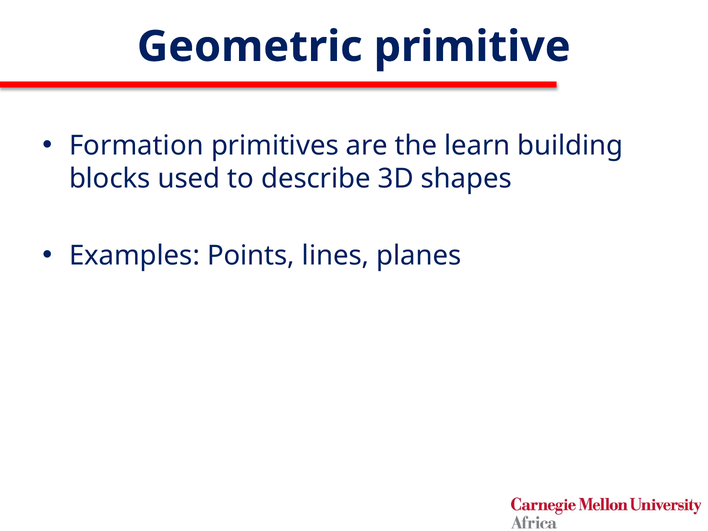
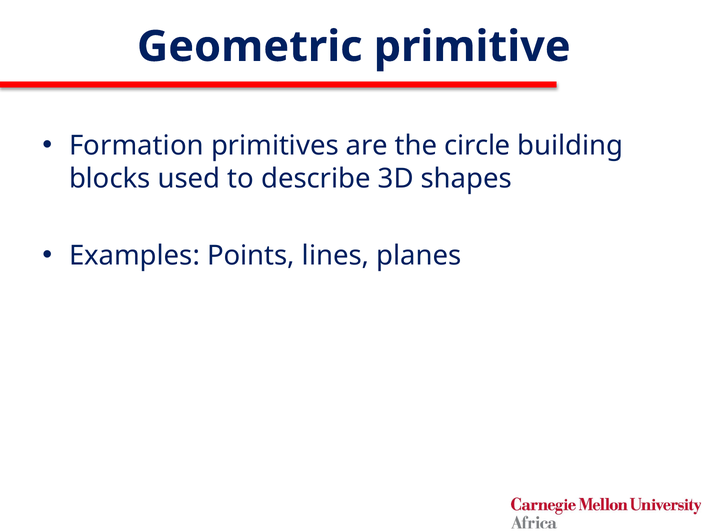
learn: learn -> circle
